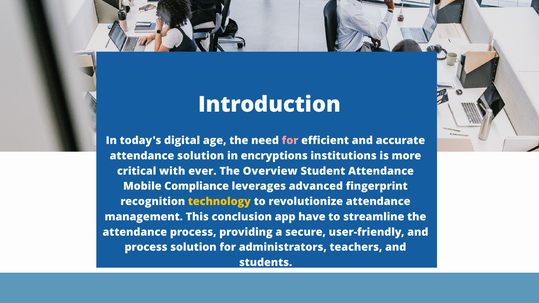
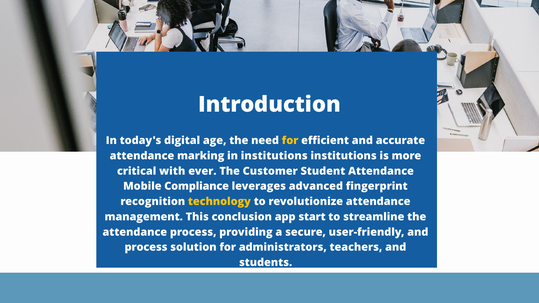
for at (290, 141) colour: pink -> yellow
attendance solution: solution -> marking
in encryptions: encryptions -> institutions
Overview: Overview -> Customer
have: have -> start
